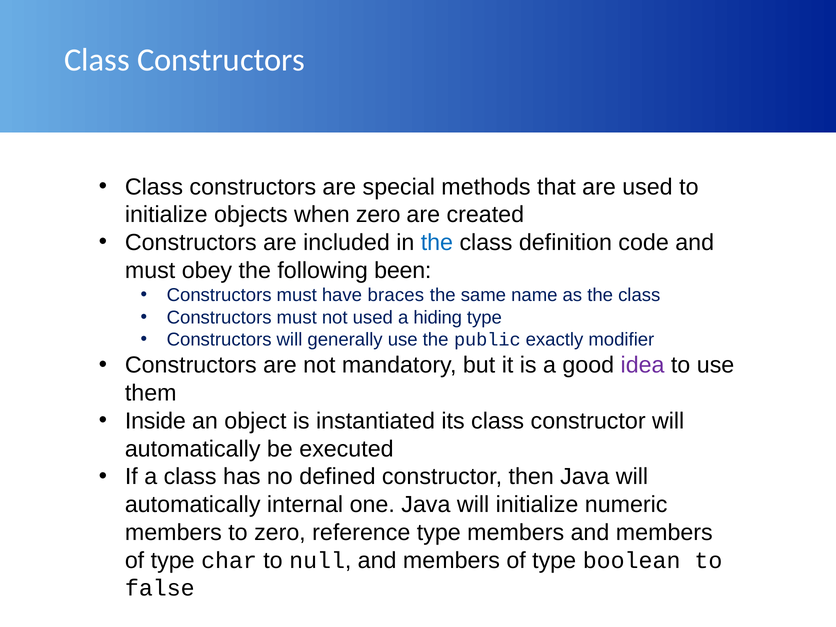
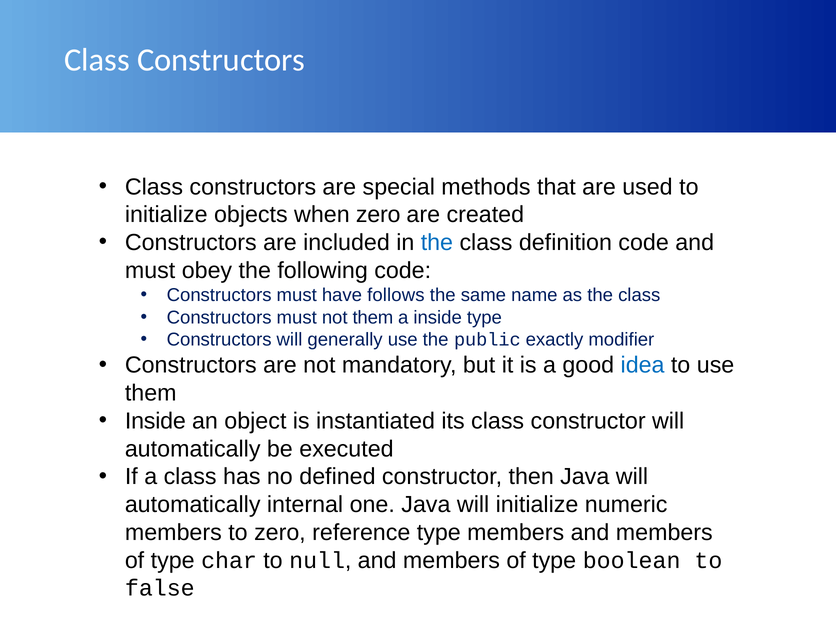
following been: been -> code
braces: braces -> follows
not used: used -> them
a hiding: hiding -> inside
idea colour: purple -> blue
